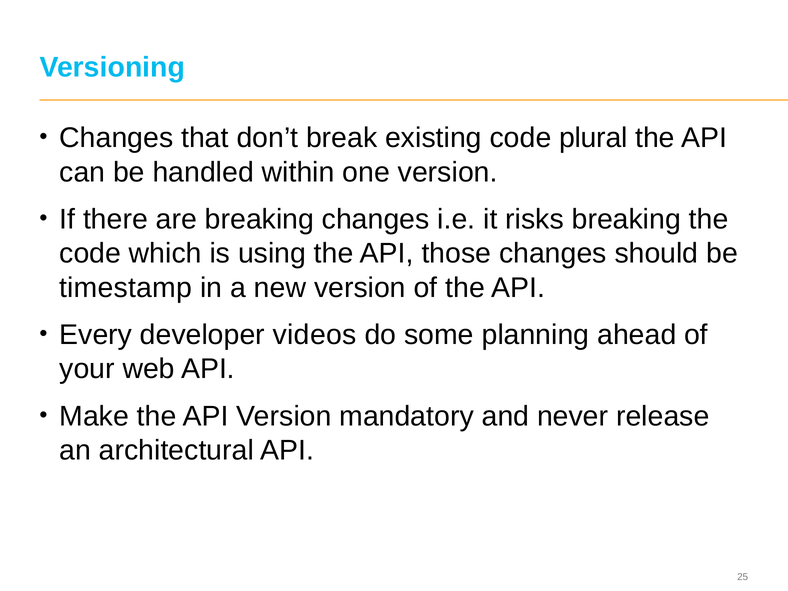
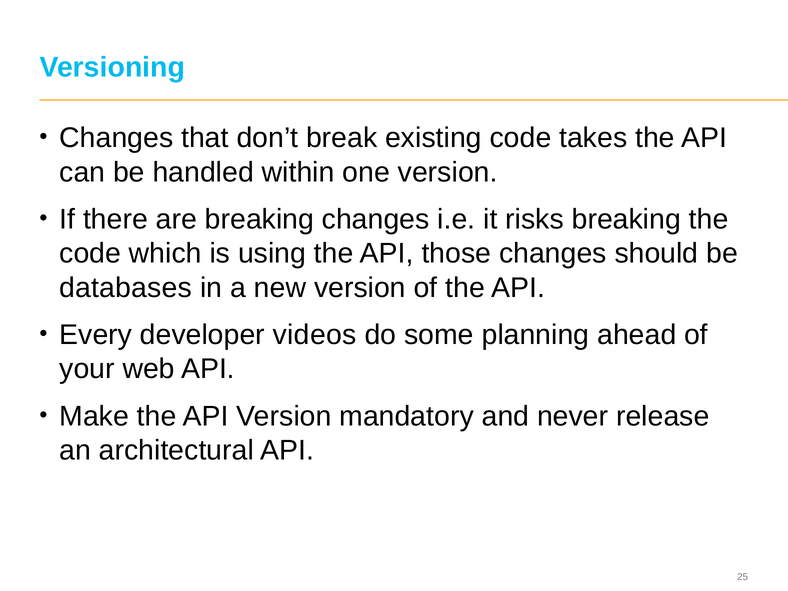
plural: plural -> takes
timestamp: timestamp -> databases
